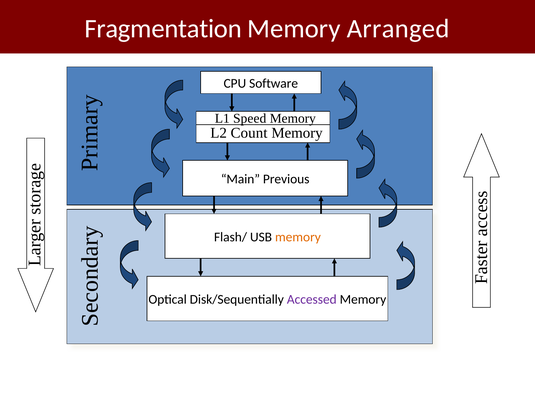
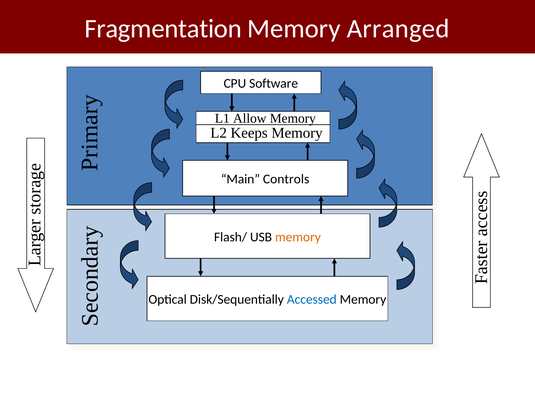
Speed: Speed -> Allow
Count: Count -> Keeps
Previous: Previous -> Controls
Accessed colour: purple -> blue
